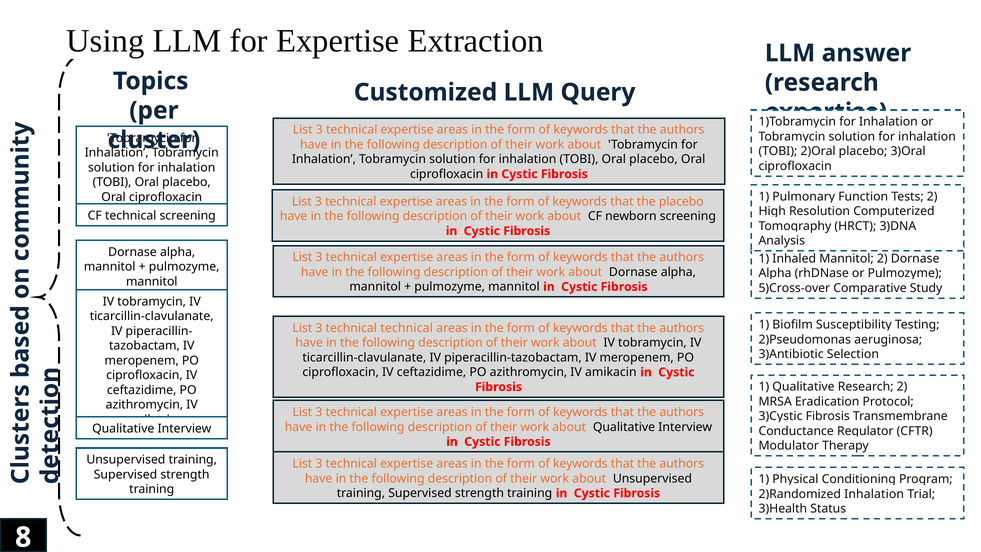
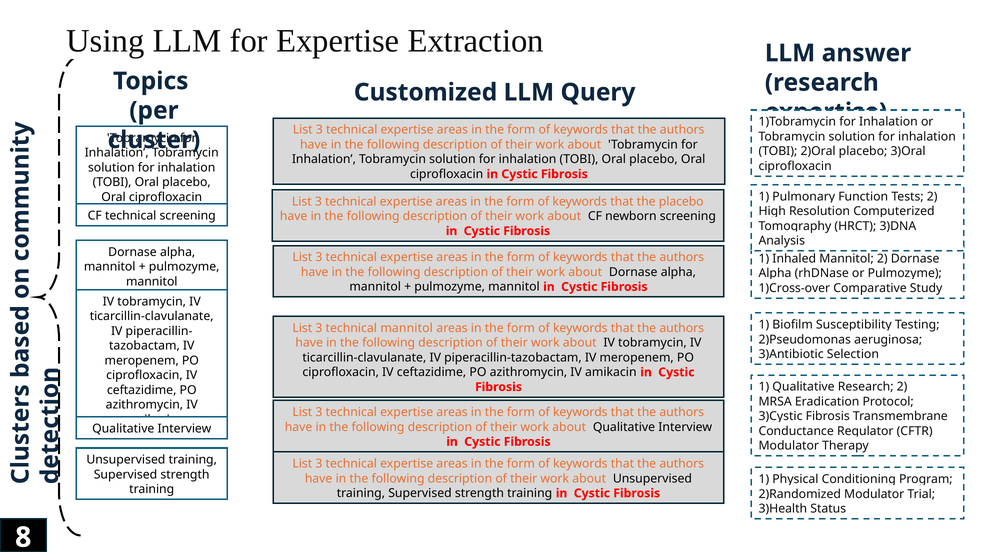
5)Cross-over: 5)Cross-over -> 1)Cross-over
technical technical: technical -> mannitol
Inhalation at (874, 494): Inhalation -> Modulator
